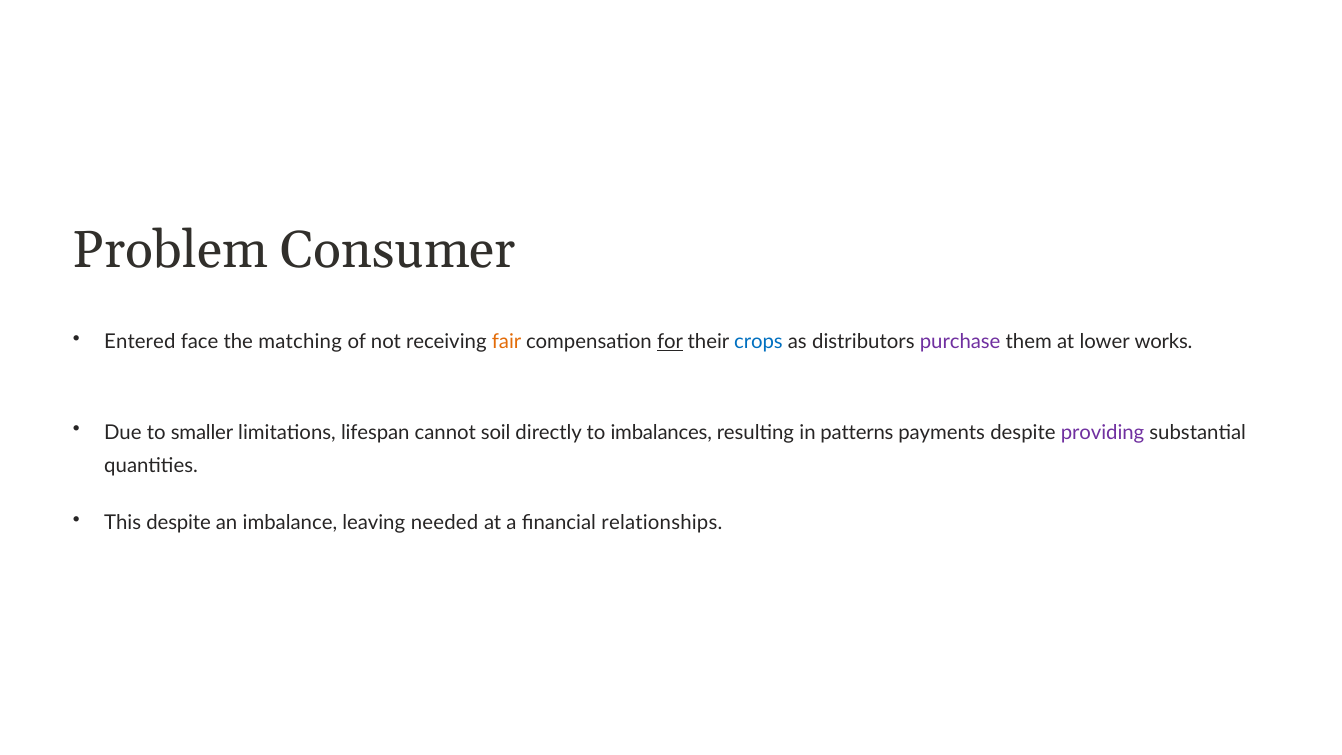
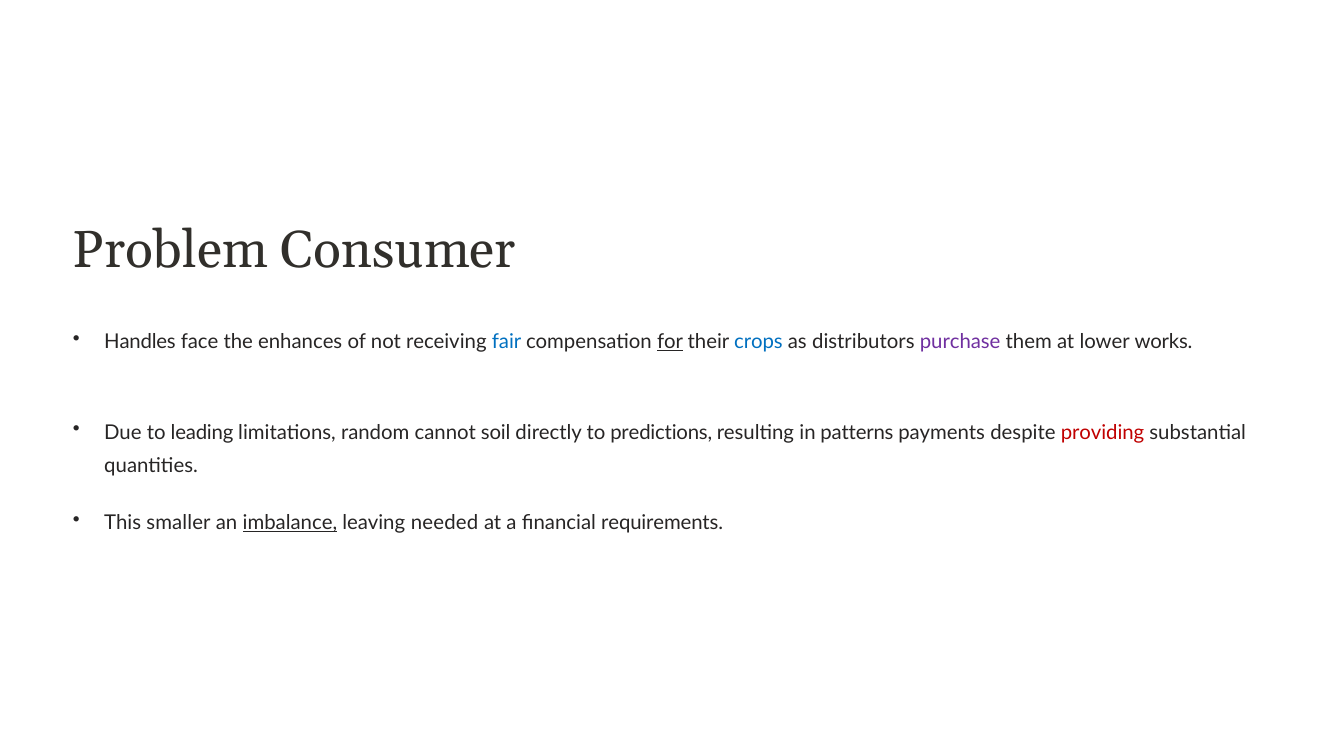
Entered: Entered -> Handles
matching: matching -> enhances
fair colour: orange -> blue
smaller: smaller -> leading
lifespan: lifespan -> random
imbalances: imbalances -> predictions
providing colour: purple -> red
This despite: despite -> smaller
imbalance underline: none -> present
relationships: relationships -> requirements
